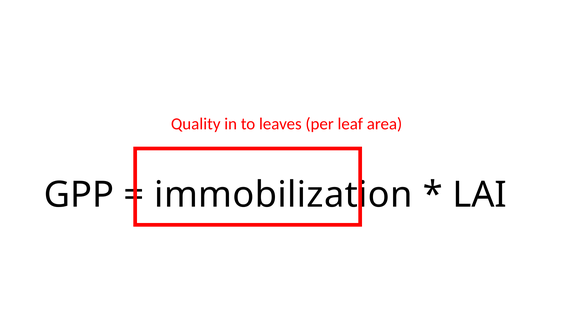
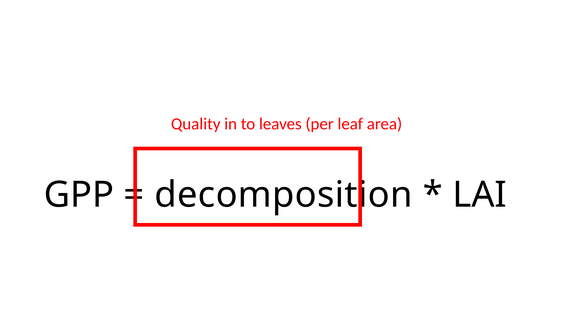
immobilization: immobilization -> decomposition
